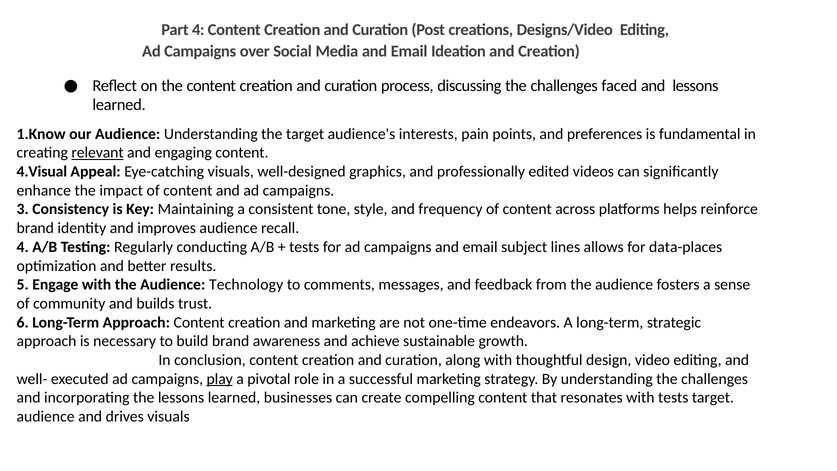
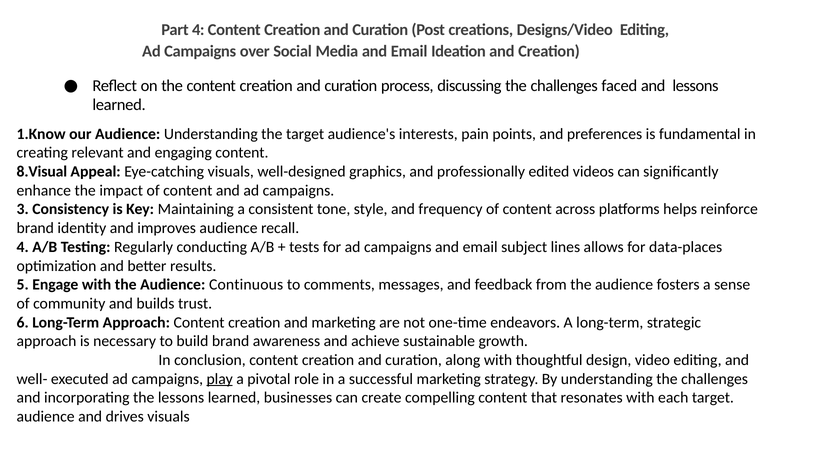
relevant underline: present -> none
4.Visual: 4.Visual -> 8.Visual
Technology: Technology -> Continuous
with tests: tests -> each
